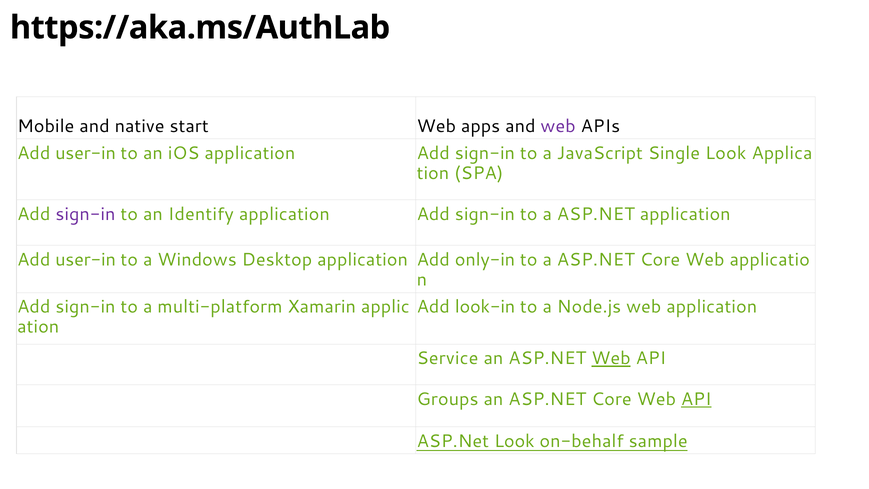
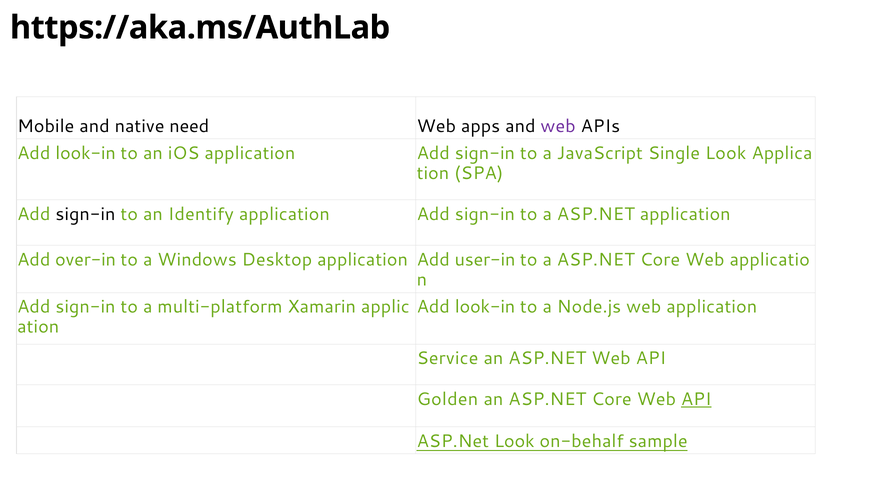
start: start -> need
user-in at (86, 153): user-in -> look-in
sign-in at (85, 214) colour: purple -> black
user-in at (86, 260): user-in -> over-in
only-in: only-in -> user-in
Web at (611, 358) underline: present -> none
Groups: Groups -> Golden
